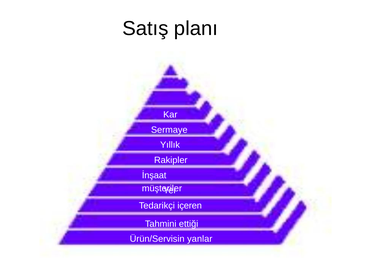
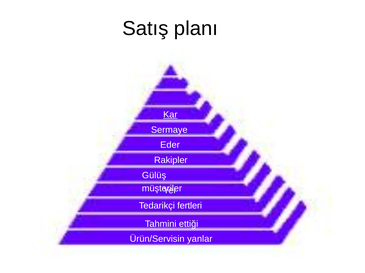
Kar underline: none -> present
Yıllık: Yıllık -> Eder
İnşaat: İnşaat -> Gülüş
içeren: içeren -> fertleri
